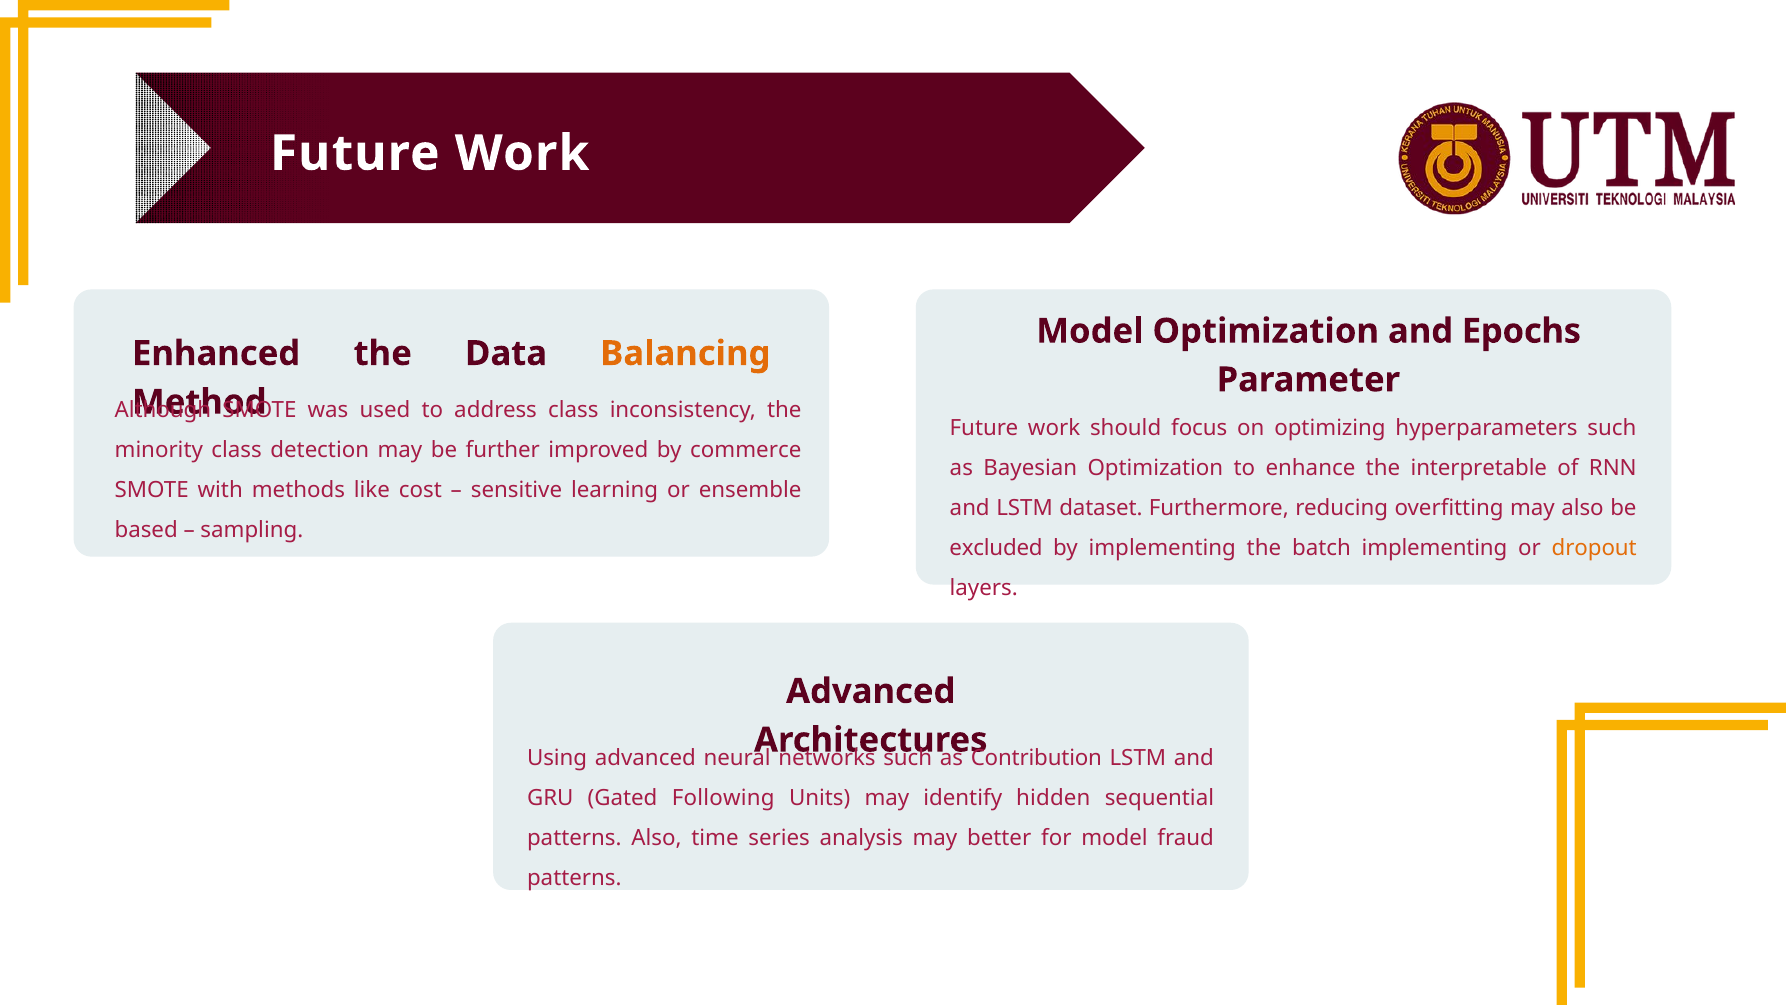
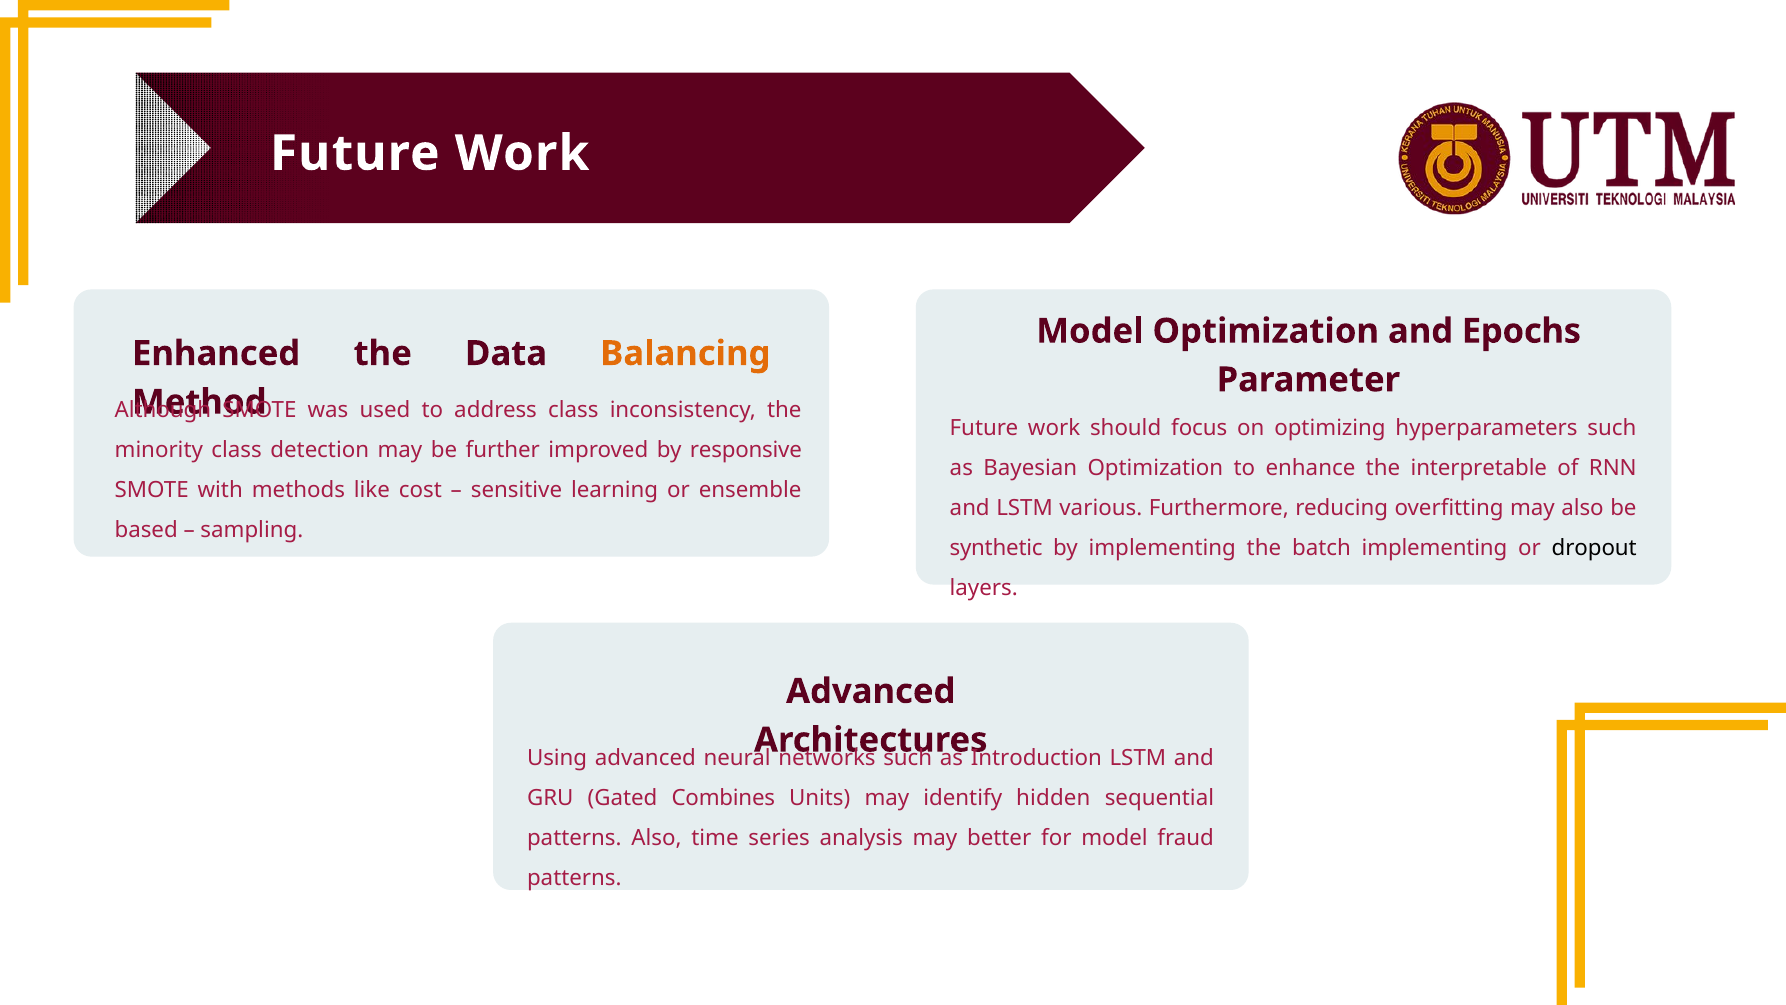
commerce: commerce -> responsive
dataset: dataset -> various
excluded: excluded -> synthetic
dropout colour: orange -> black
Contribution: Contribution -> Introduction
Following: Following -> Combines
